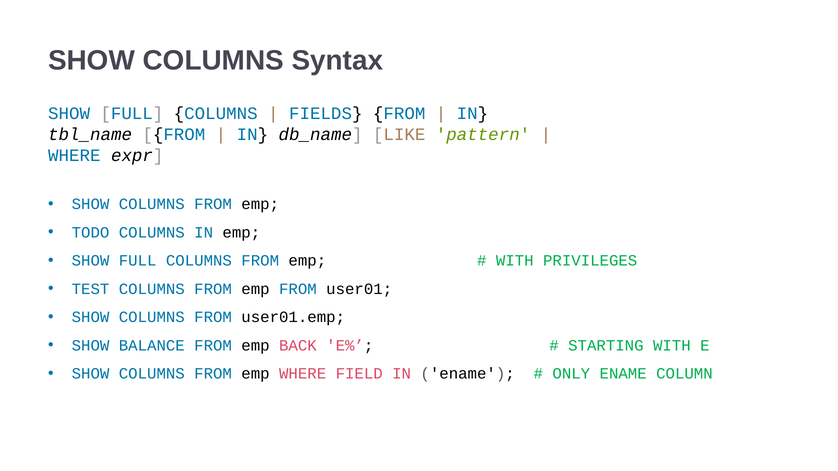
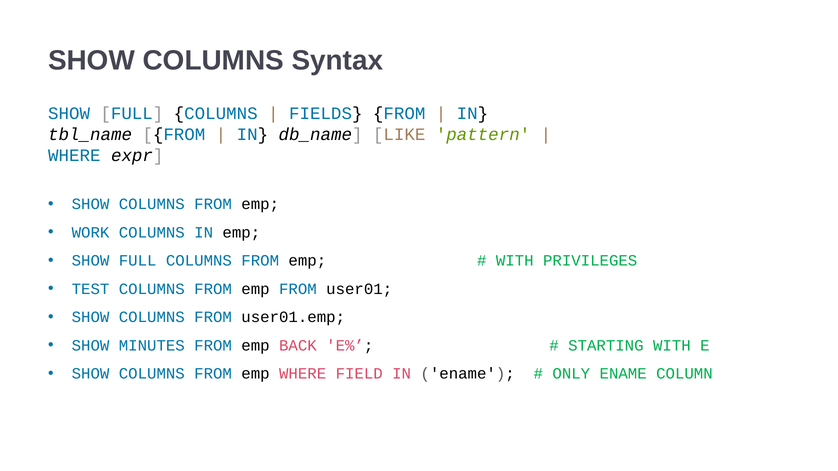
TODO: TODO -> WORK
BALANCE: BALANCE -> MINUTES
